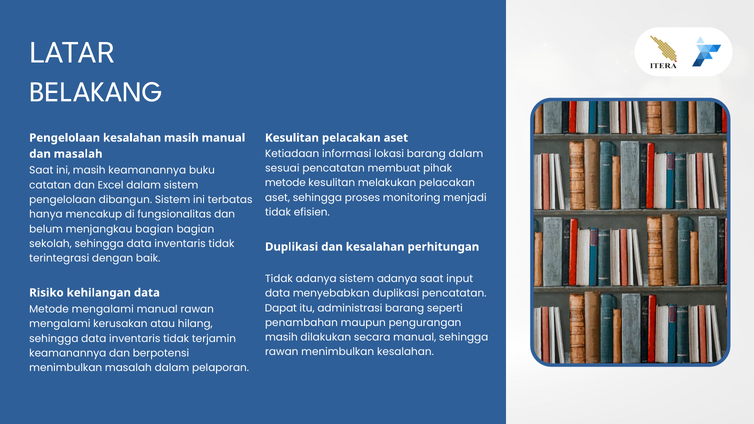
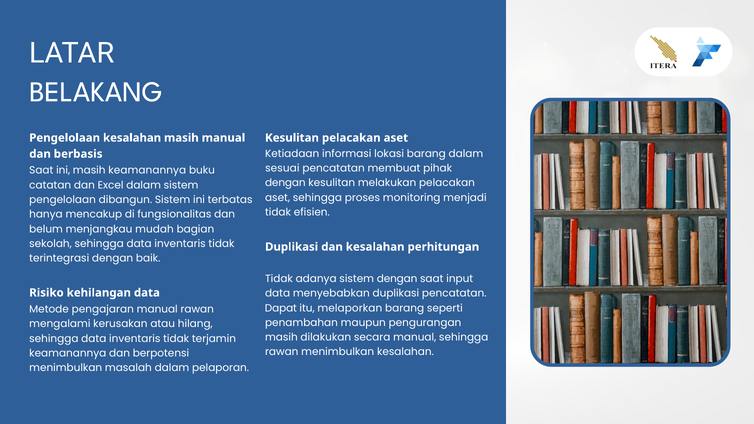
dan masalah: masalah -> berbasis
metode at (285, 183): metode -> dengan
menjangkau bagian: bagian -> mudah
sistem adanya: adanya -> dengan
administrasi: administrasi -> melaporkan
Metode mengalami: mengalami -> pengajaran
